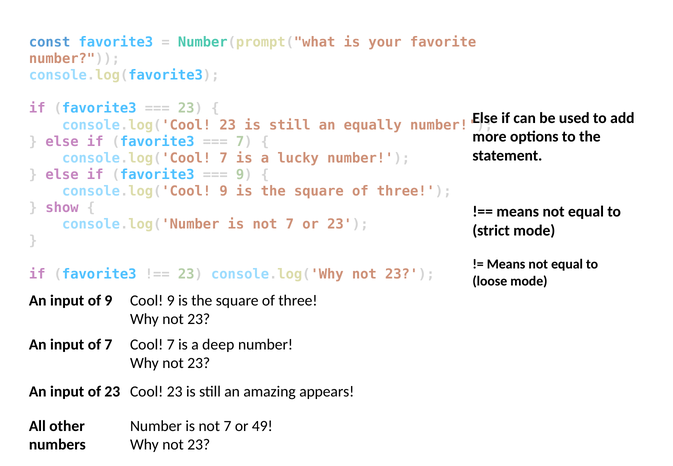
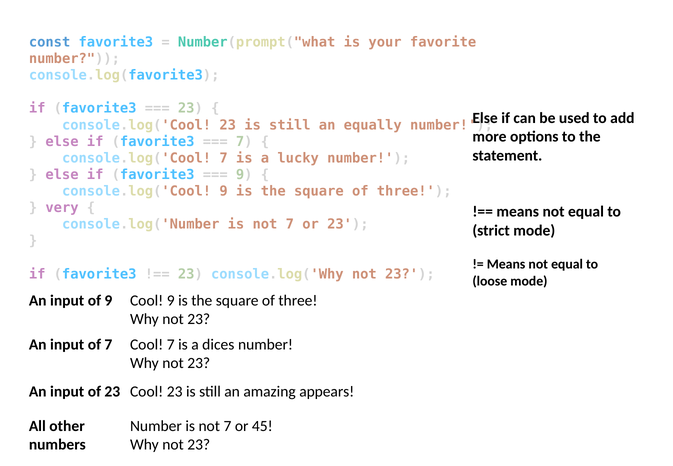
show: show -> very
deep: deep -> dices
49: 49 -> 45
